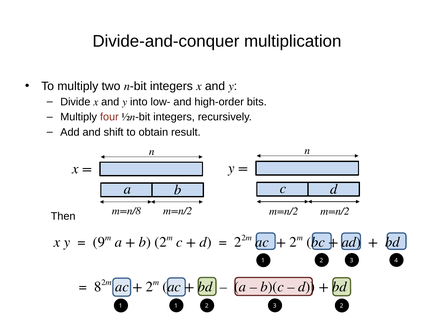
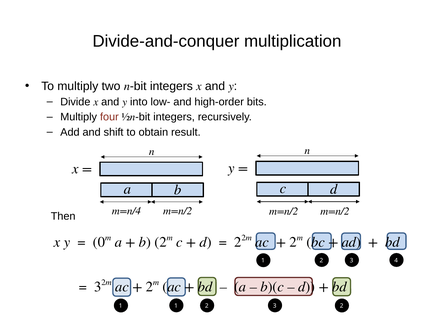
m=n/8: m=n/8 -> m=n/4
9: 9 -> 0
8 at (98, 287): 8 -> 3
